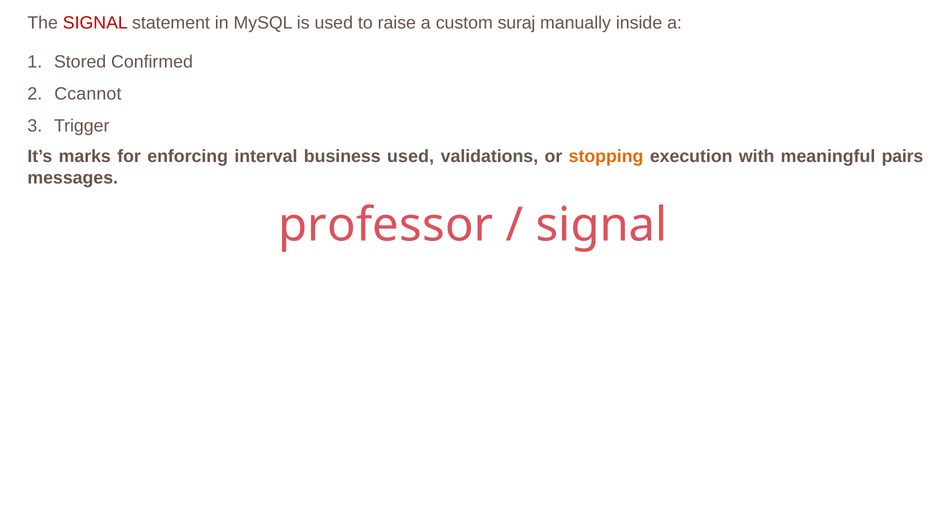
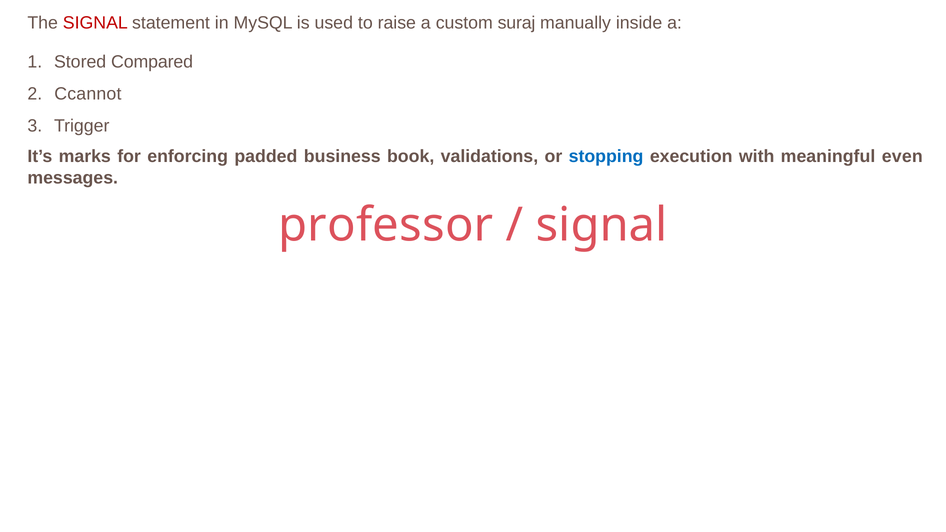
Confirmed: Confirmed -> Compared
interval: interval -> padded
business used: used -> book
stopping colour: orange -> blue
pairs: pairs -> even
